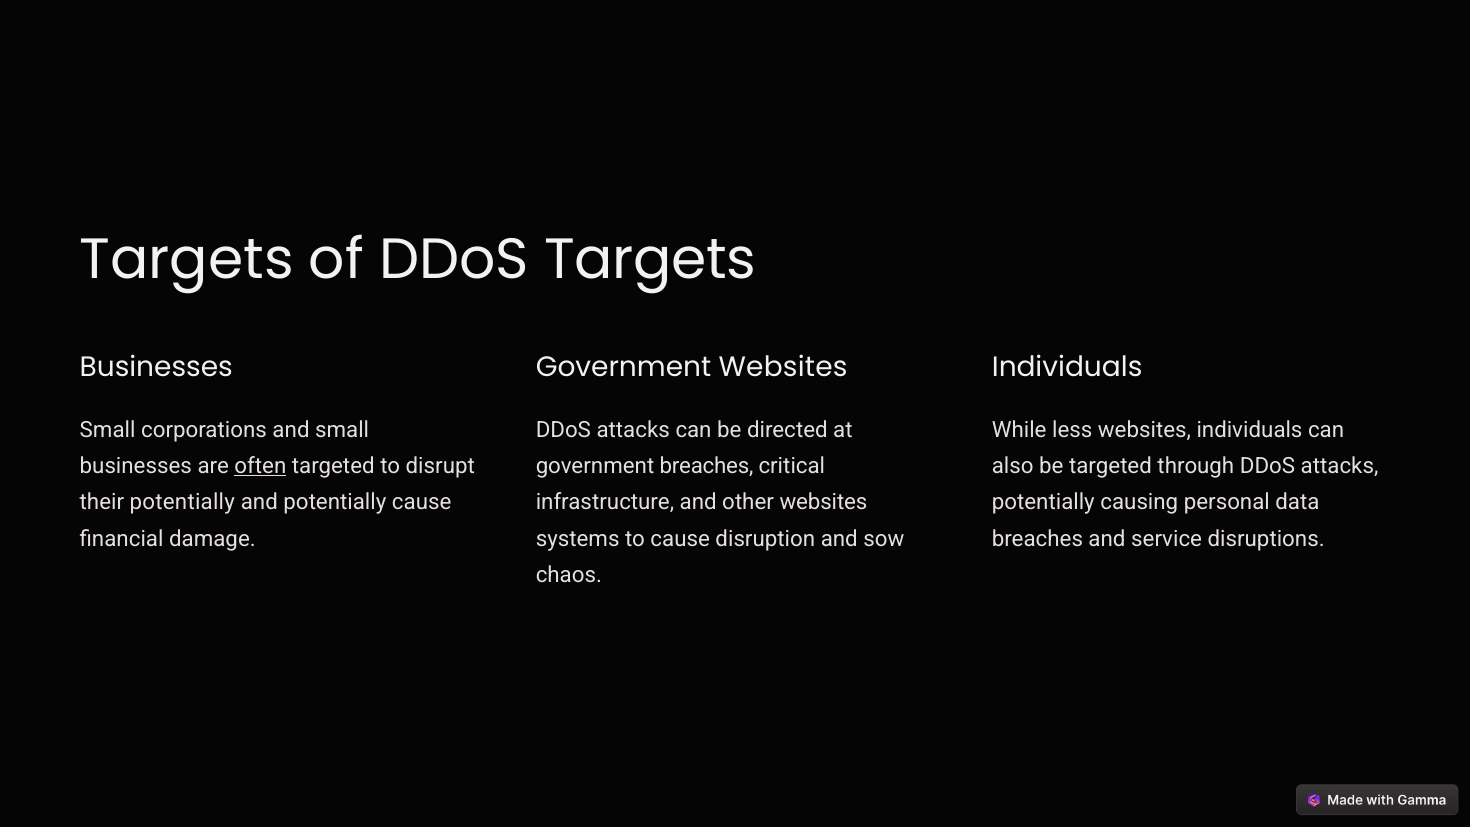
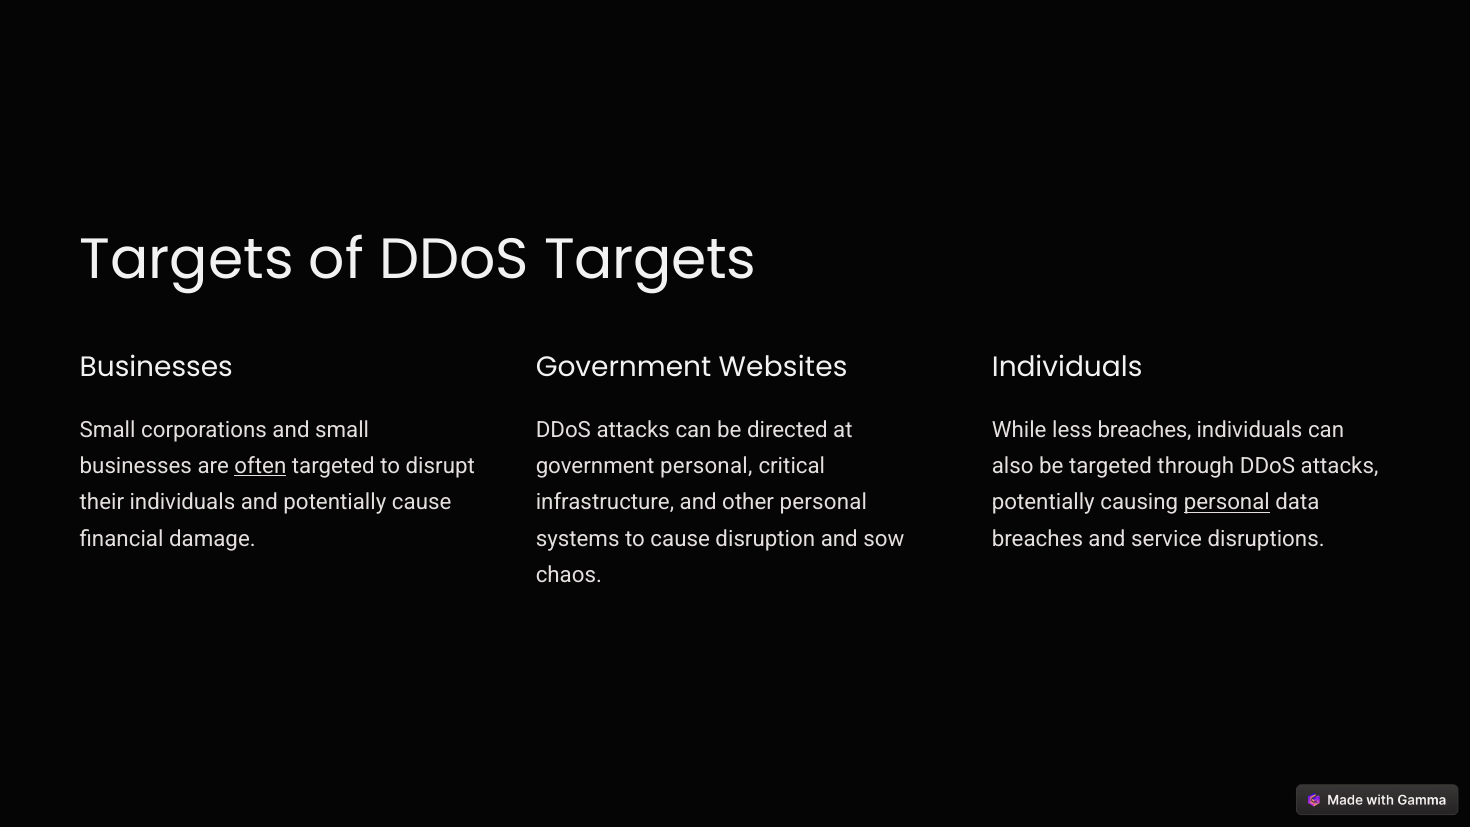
less websites: websites -> breaches
government breaches: breaches -> personal
their potentially: potentially -> individuals
other websites: websites -> personal
personal at (1227, 503) underline: none -> present
